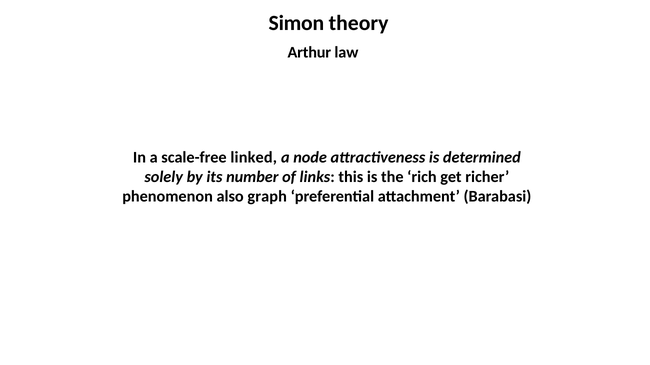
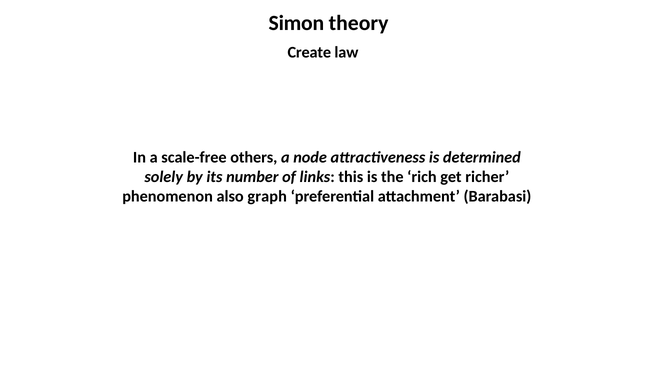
Arthur: Arthur -> Create
linked: linked -> others
